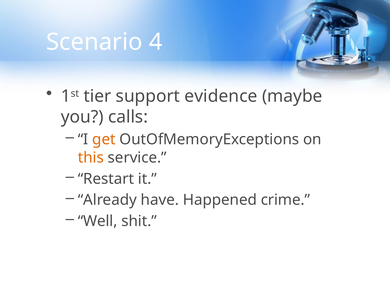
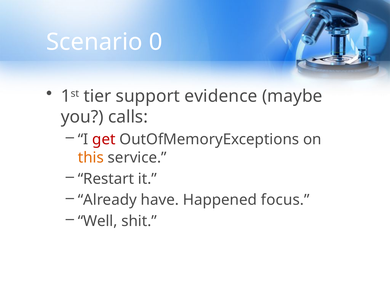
4: 4 -> 0
get colour: orange -> red
crime: crime -> focus
